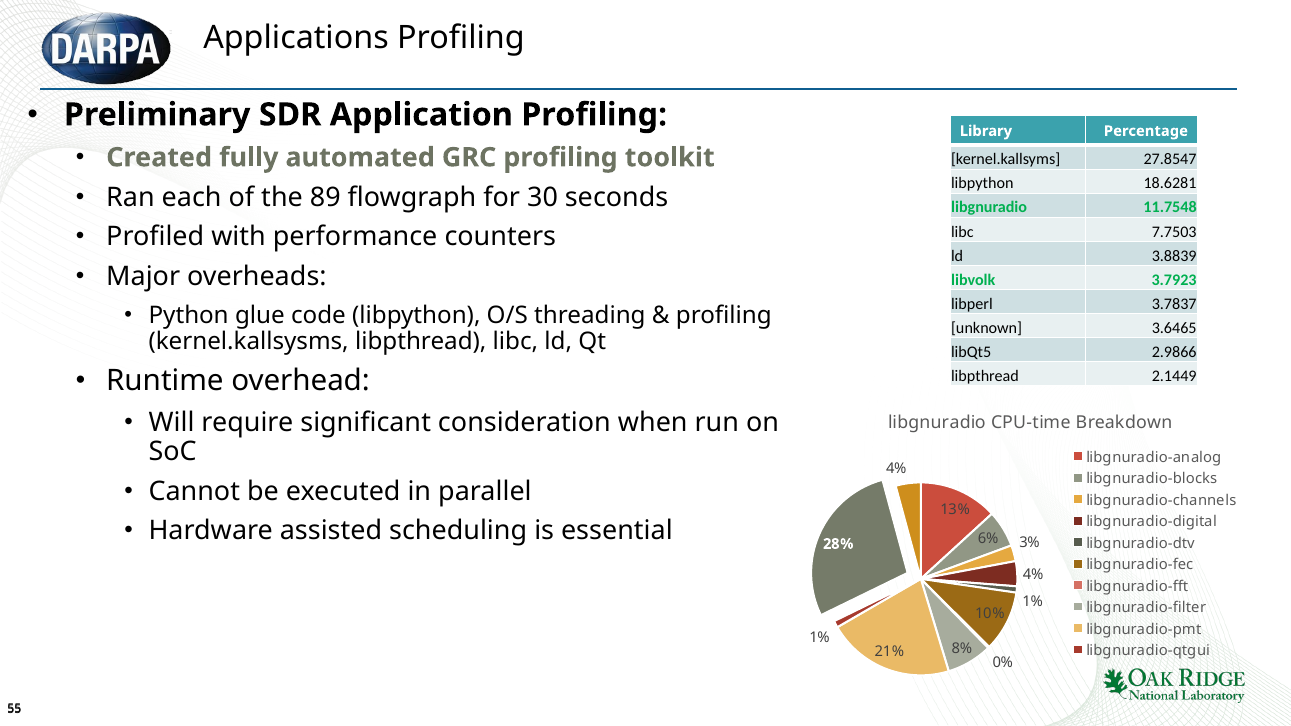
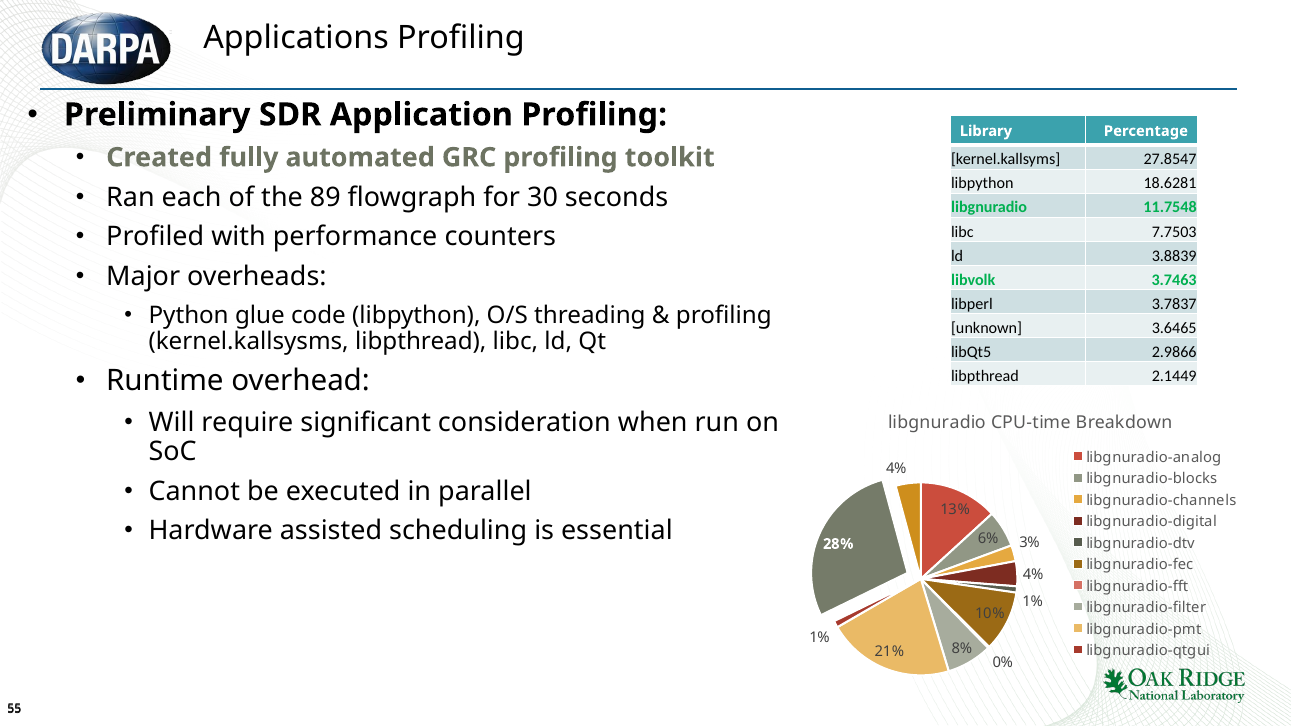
3.7923: 3.7923 -> 3.7463
